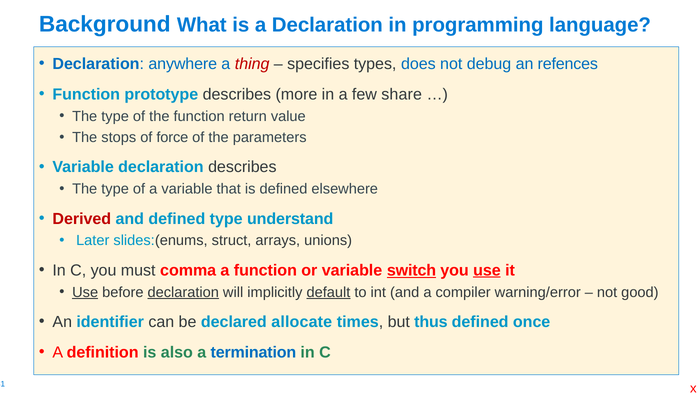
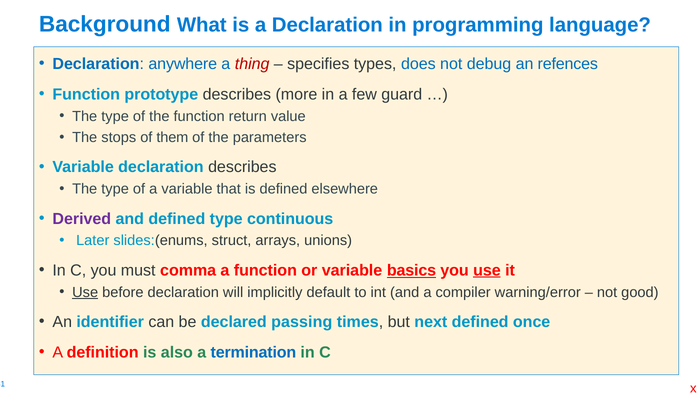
share: share -> guard
force: force -> them
Derived colour: red -> purple
understand: understand -> continuous
switch: switch -> basics
declaration at (183, 292) underline: present -> none
default underline: present -> none
allocate: allocate -> passing
thus: thus -> next
